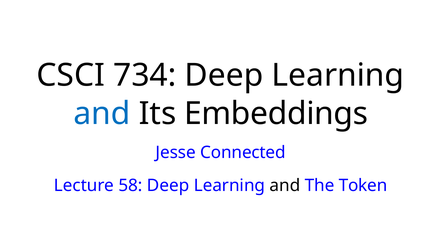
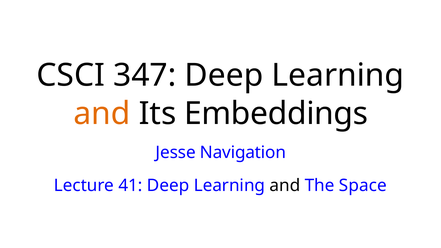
734: 734 -> 347
and at (102, 114) colour: blue -> orange
Connected: Connected -> Navigation
58: 58 -> 41
Token: Token -> Space
